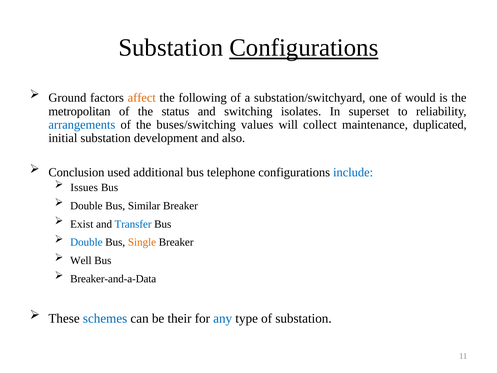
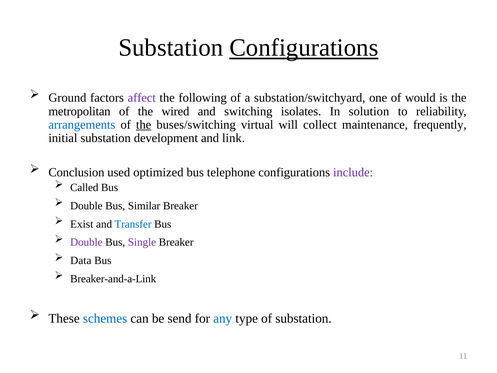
affect colour: orange -> purple
status: status -> wired
superset: superset -> solution
the at (144, 125) underline: none -> present
values: values -> virtual
duplicated: duplicated -> frequently
also: also -> link
additional: additional -> optimized
include colour: blue -> purple
Issues: Issues -> Called
Double at (86, 242) colour: blue -> purple
Single colour: orange -> purple
Well: Well -> Data
Breaker-and-a-Data: Breaker-and-a-Data -> Breaker-and-a-Link
their: their -> send
